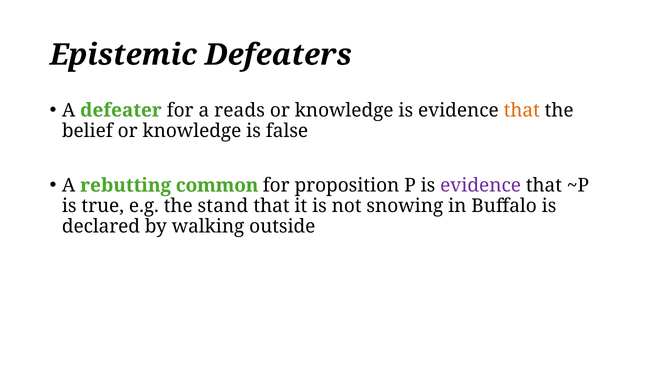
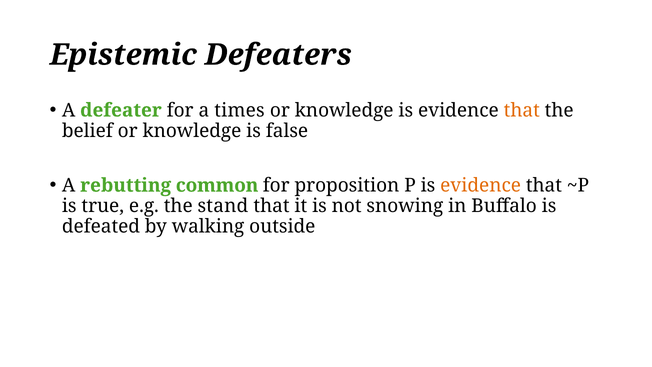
reads: reads -> times
evidence at (481, 185) colour: purple -> orange
declared: declared -> defeated
